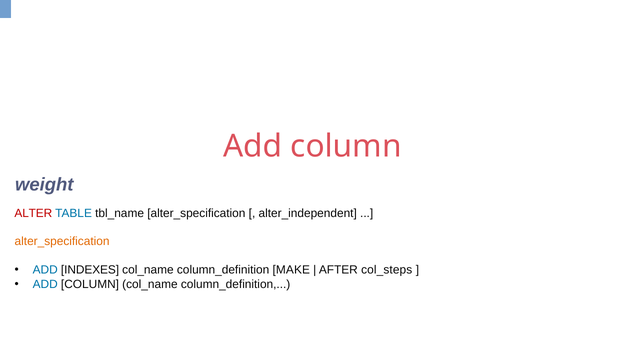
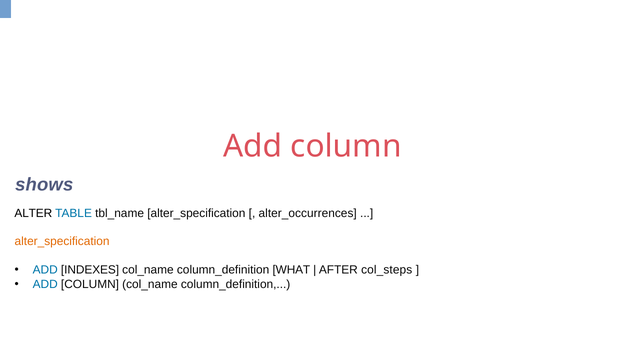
weight: weight -> shows
ALTER colour: red -> black
alter_independent: alter_independent -> alter_occurrences
MAKE: MAKE -> WHAT
